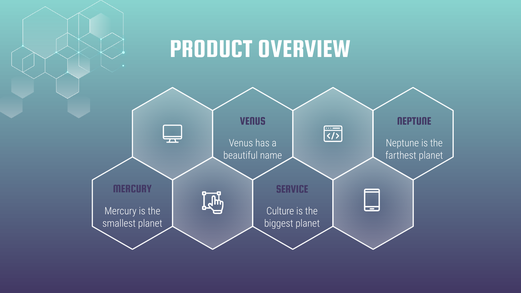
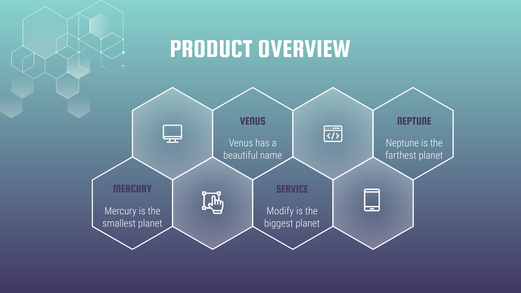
Culture: Culture -> Modify
